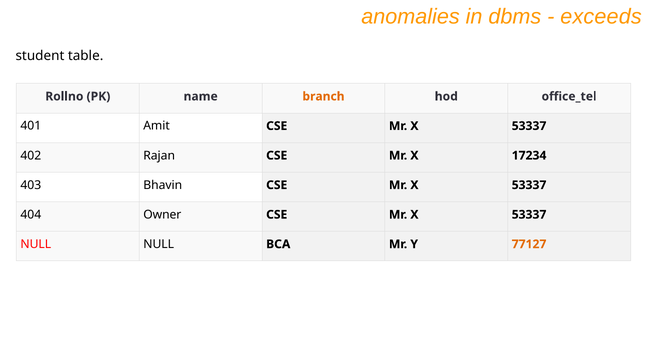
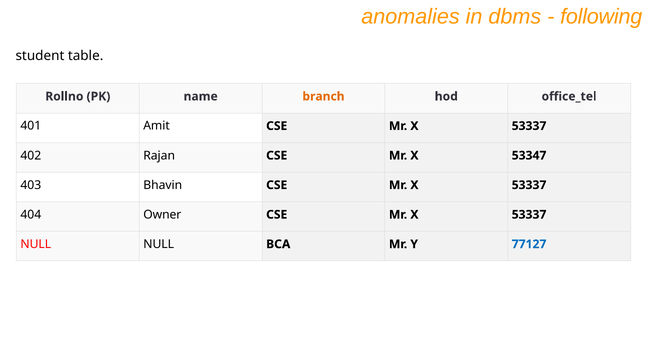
exceeds: exceeds -> following
17234: 17234 -> 53347
77127 colour: orange -> blue
